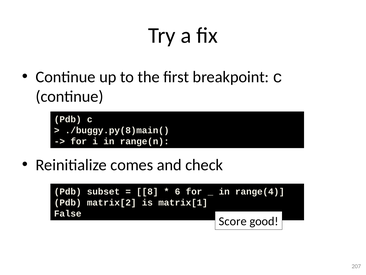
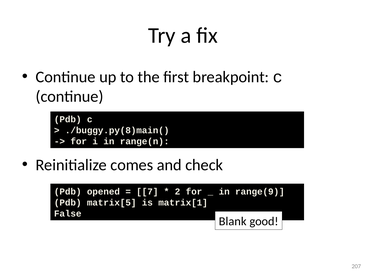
subset: subset -> opened
8: 8 -> 7
6: 6 -> 2
range(4: range(4 -> range(9
matrix[2: matrix[2 -> matrix[5
Score: Score -> Blank
